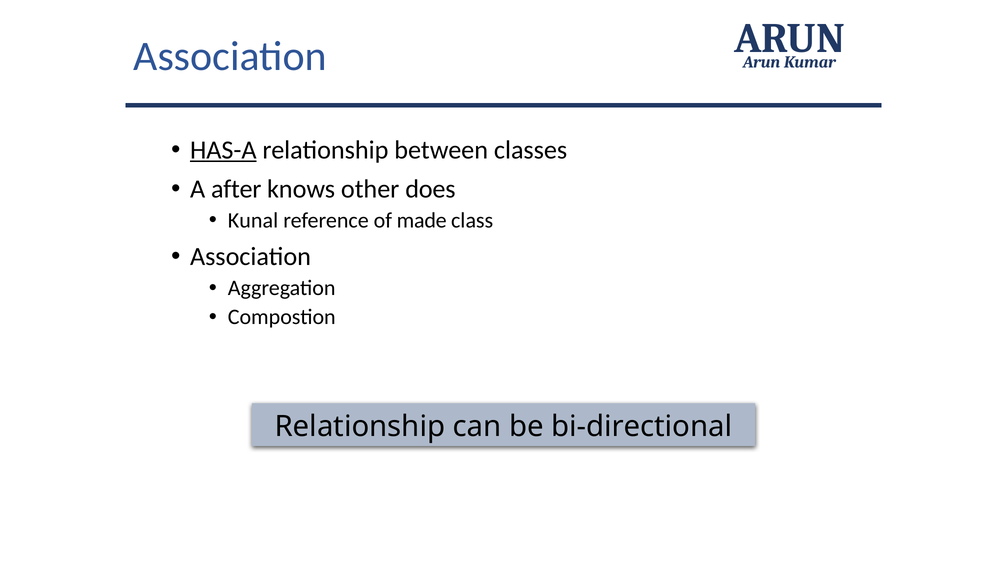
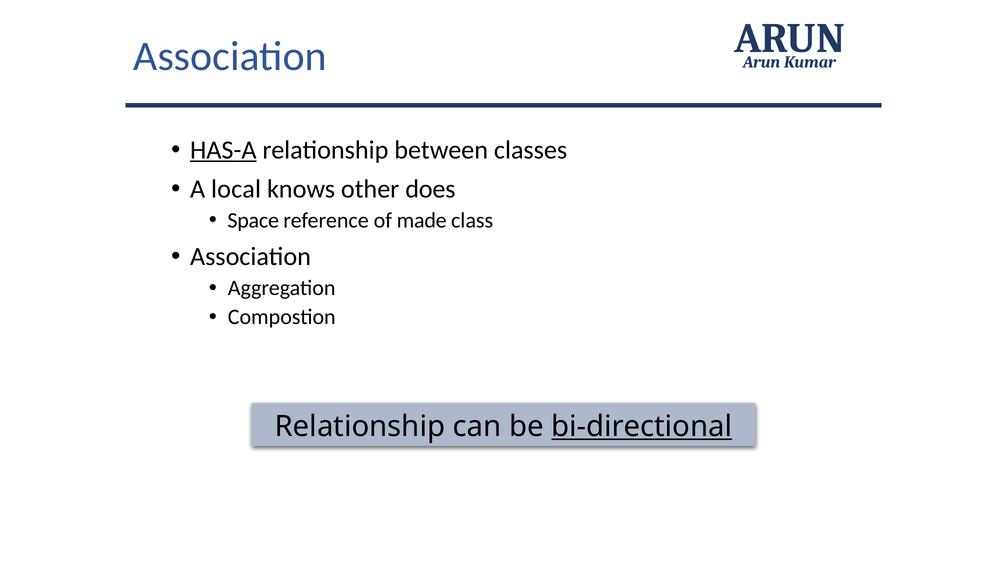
after: after -> local
Kunal: Kunal -> Space
bi-directional underline: none -> present
